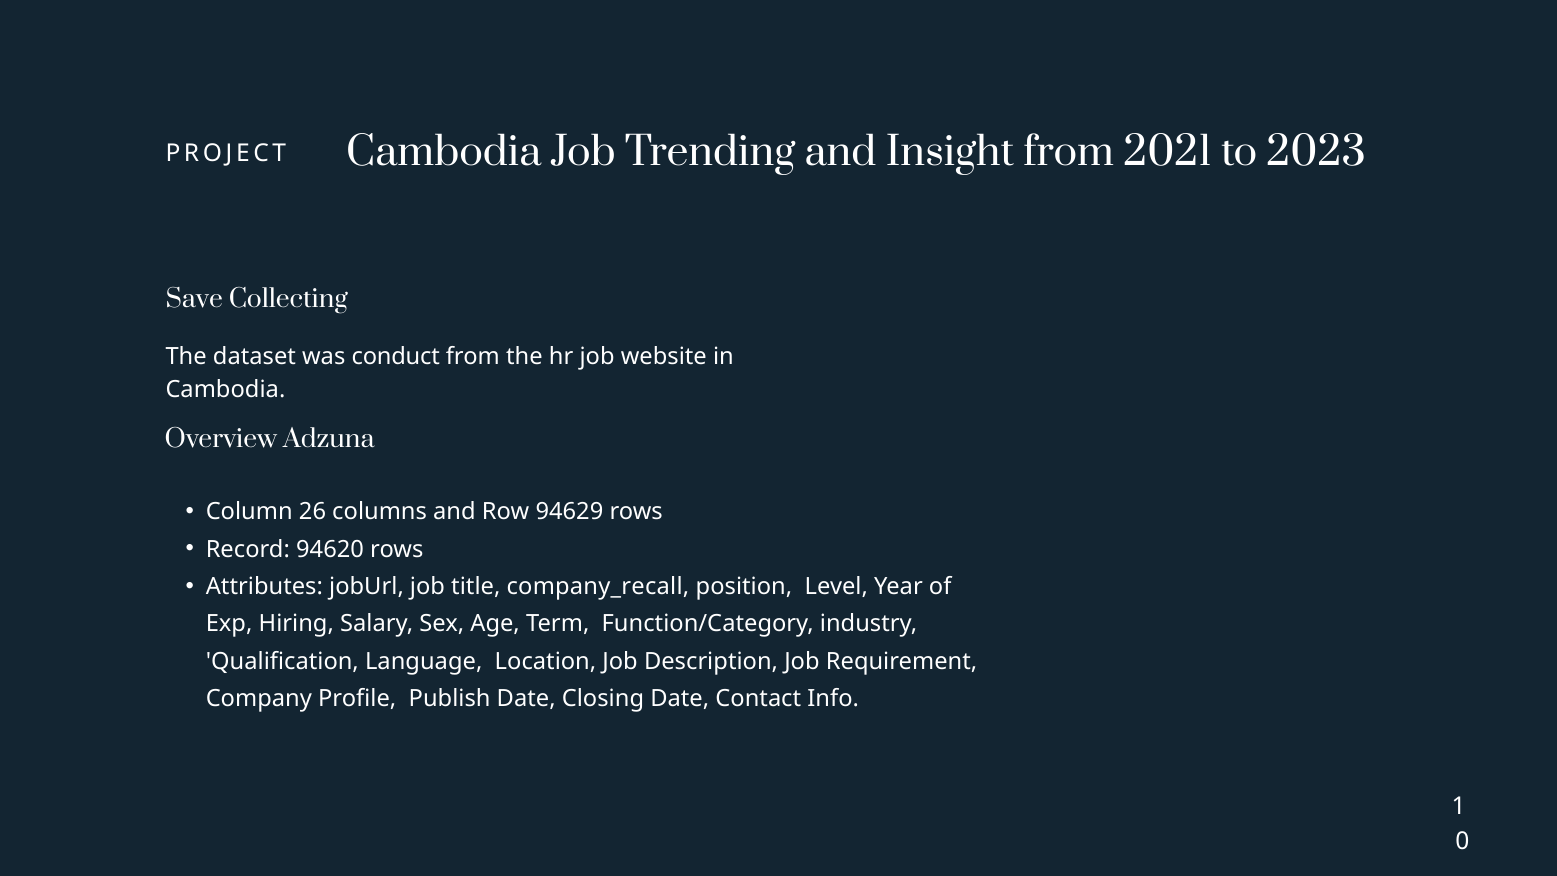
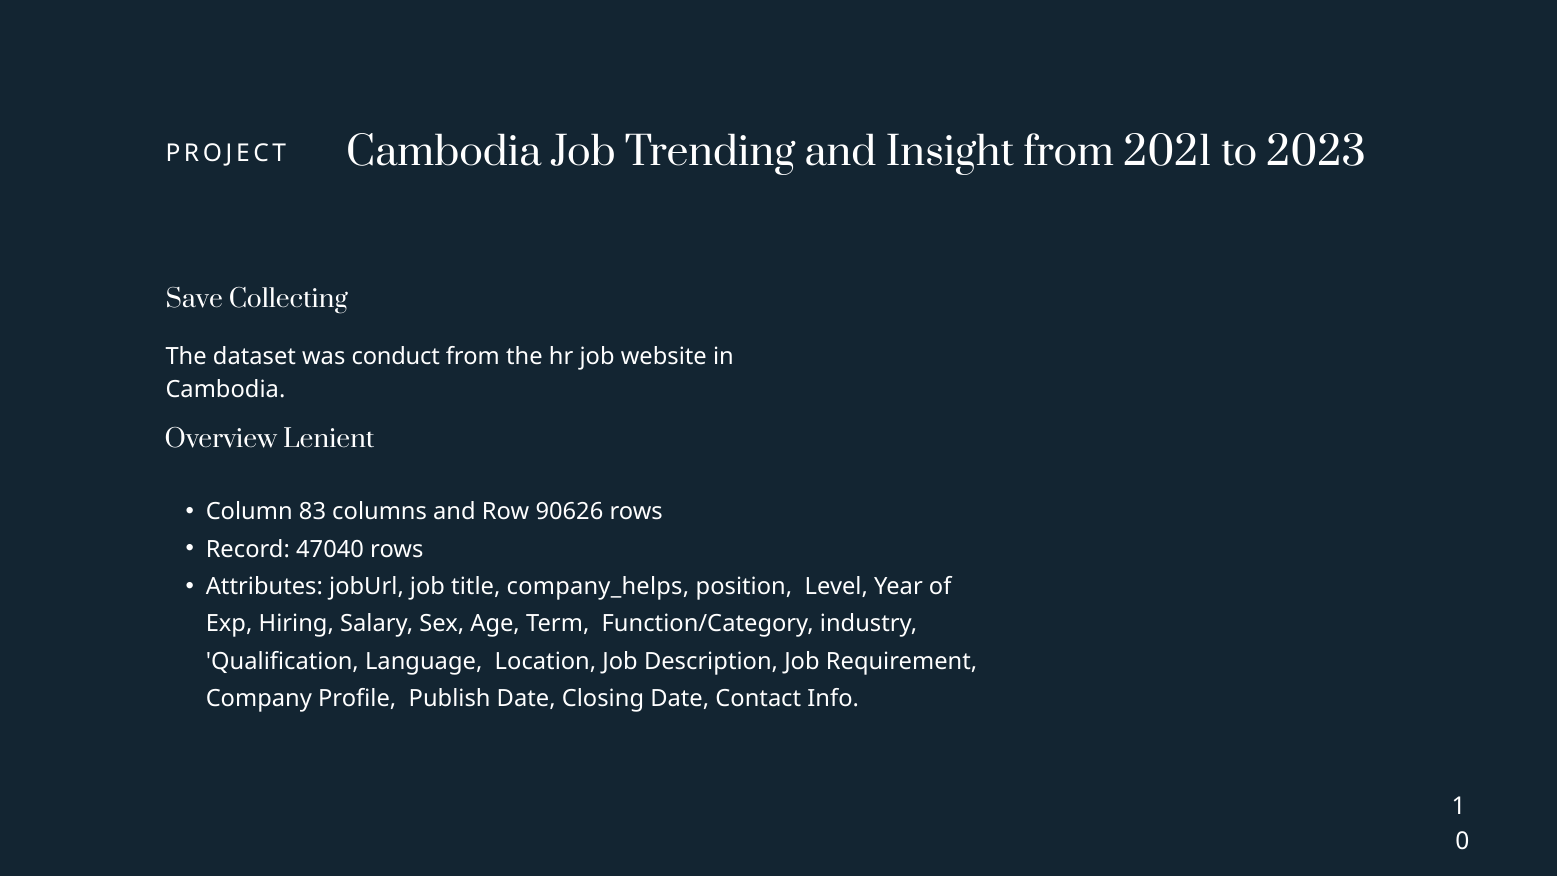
Adzuna: Adzuna -> Lenient
26: 26 -> 83
94629: 94629 -> 90626
94620: 94620 -> 47040
company_recall: company_recall -> company_helps
